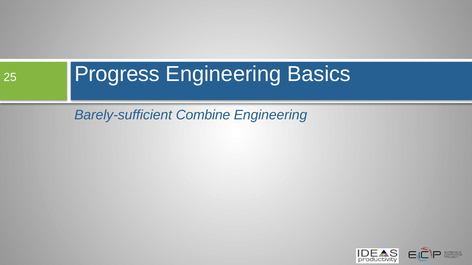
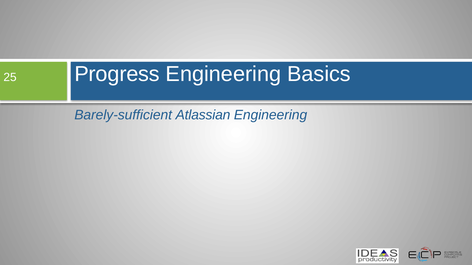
Combine: Combine -> Atlassian
